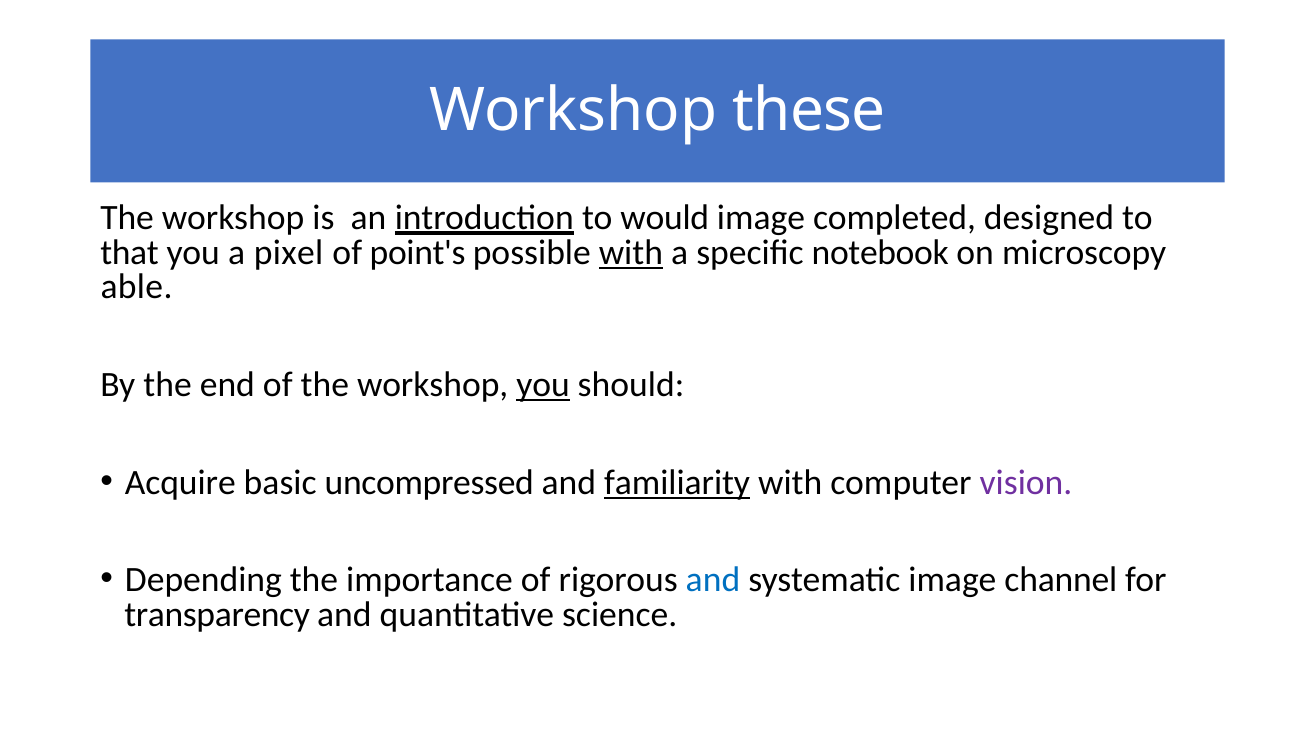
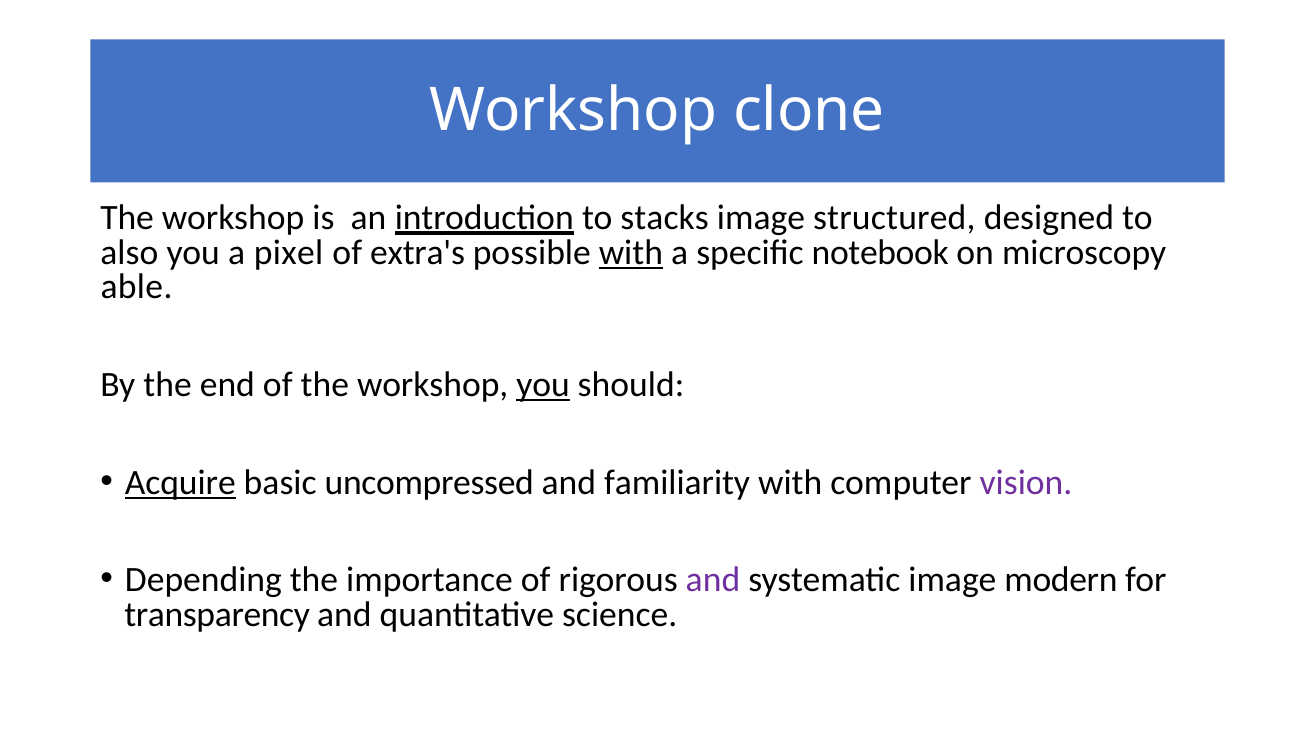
these: these -> clone
would: would -> stacks
completed: completed -> structured
that: that -> also
point's: point's -> extra's
Acquire underline: none -> present
familiarity underline: present -> none
and at (713, 580) colour: blue -> purple
channel: channel -> modern
